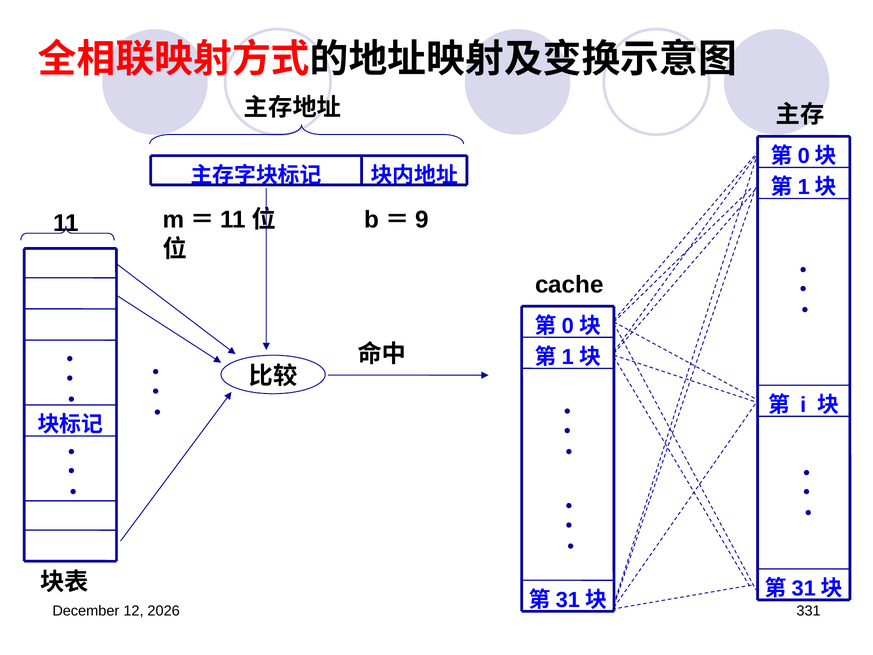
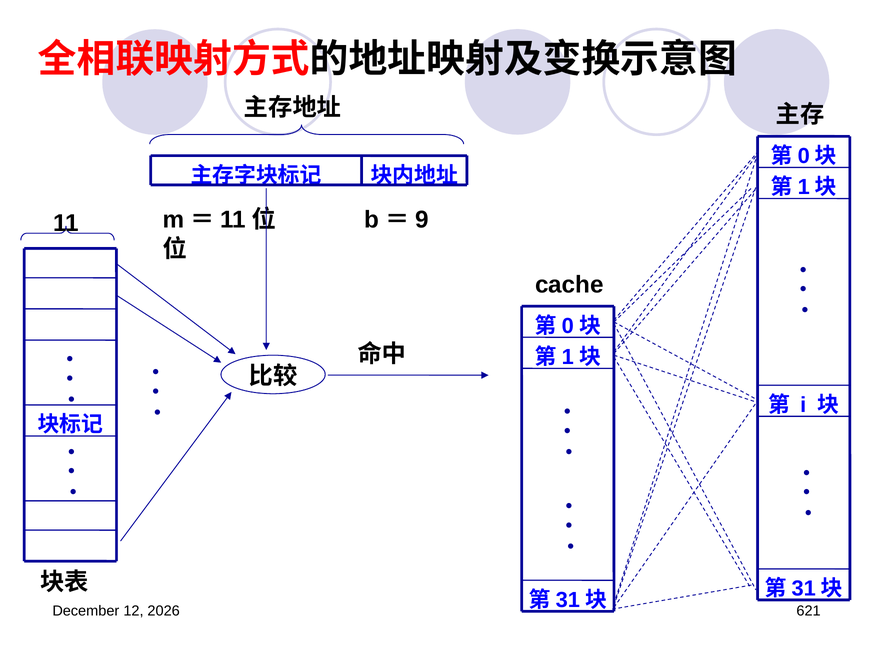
331: 331 -> 621
